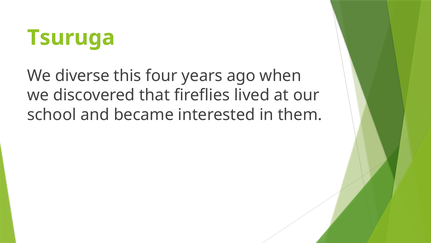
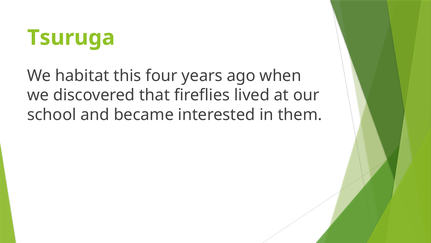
diverse: diverse -> habitat
